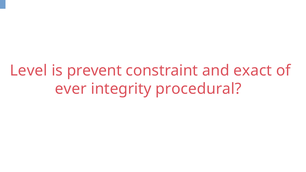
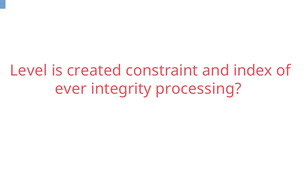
prevent: prevent -> created
exact: exact -> index
procedural: procedural -> processing
